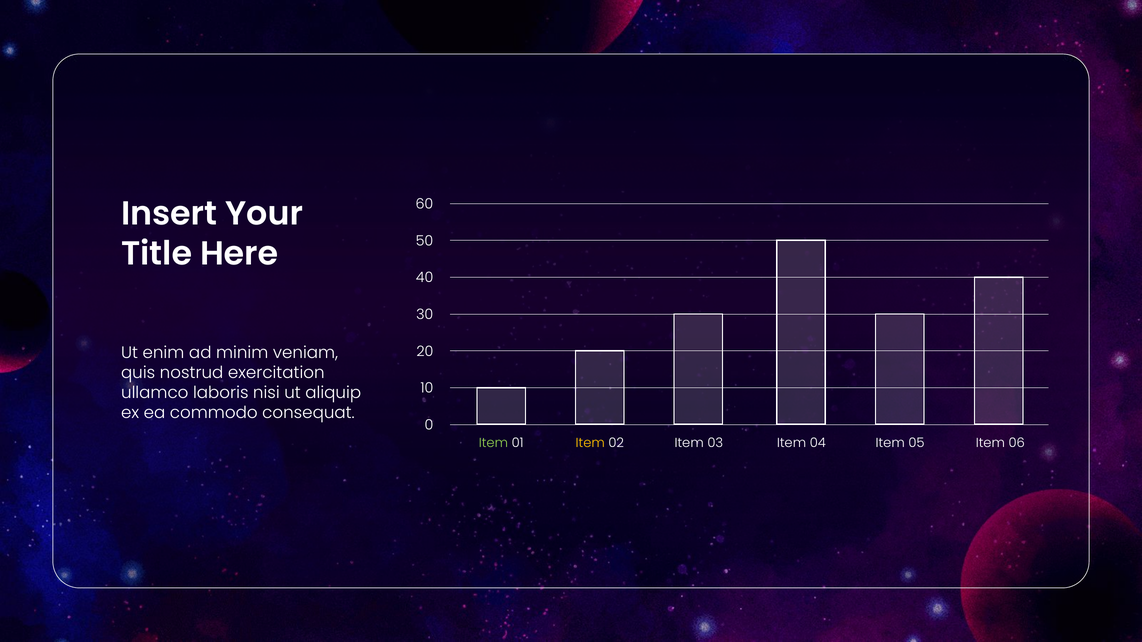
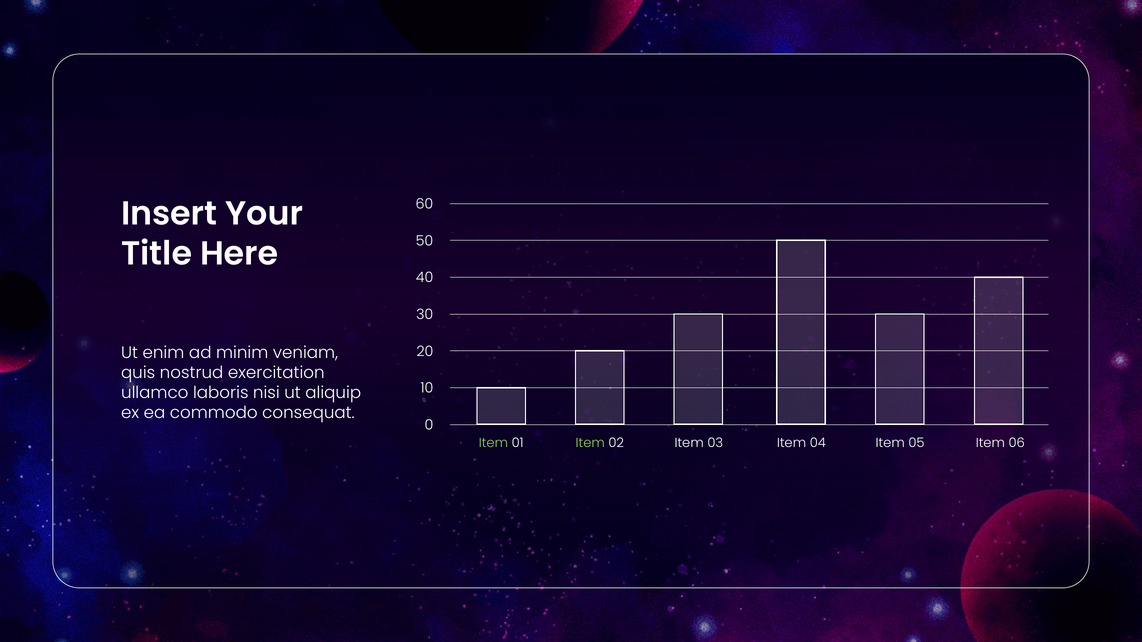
Item at (590, 443) colour: yellow -> light green
